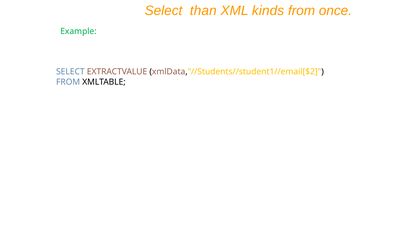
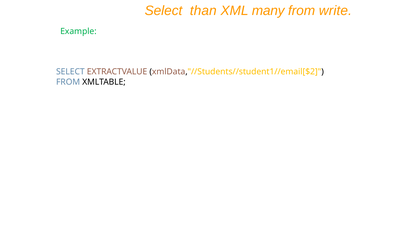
kinds: kinds -> many
once: once -> write
